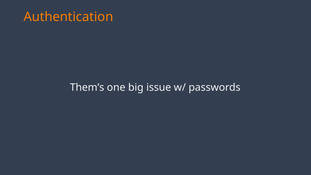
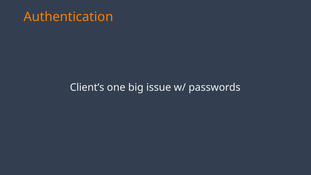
Them’s: Them’s -> Client’s
